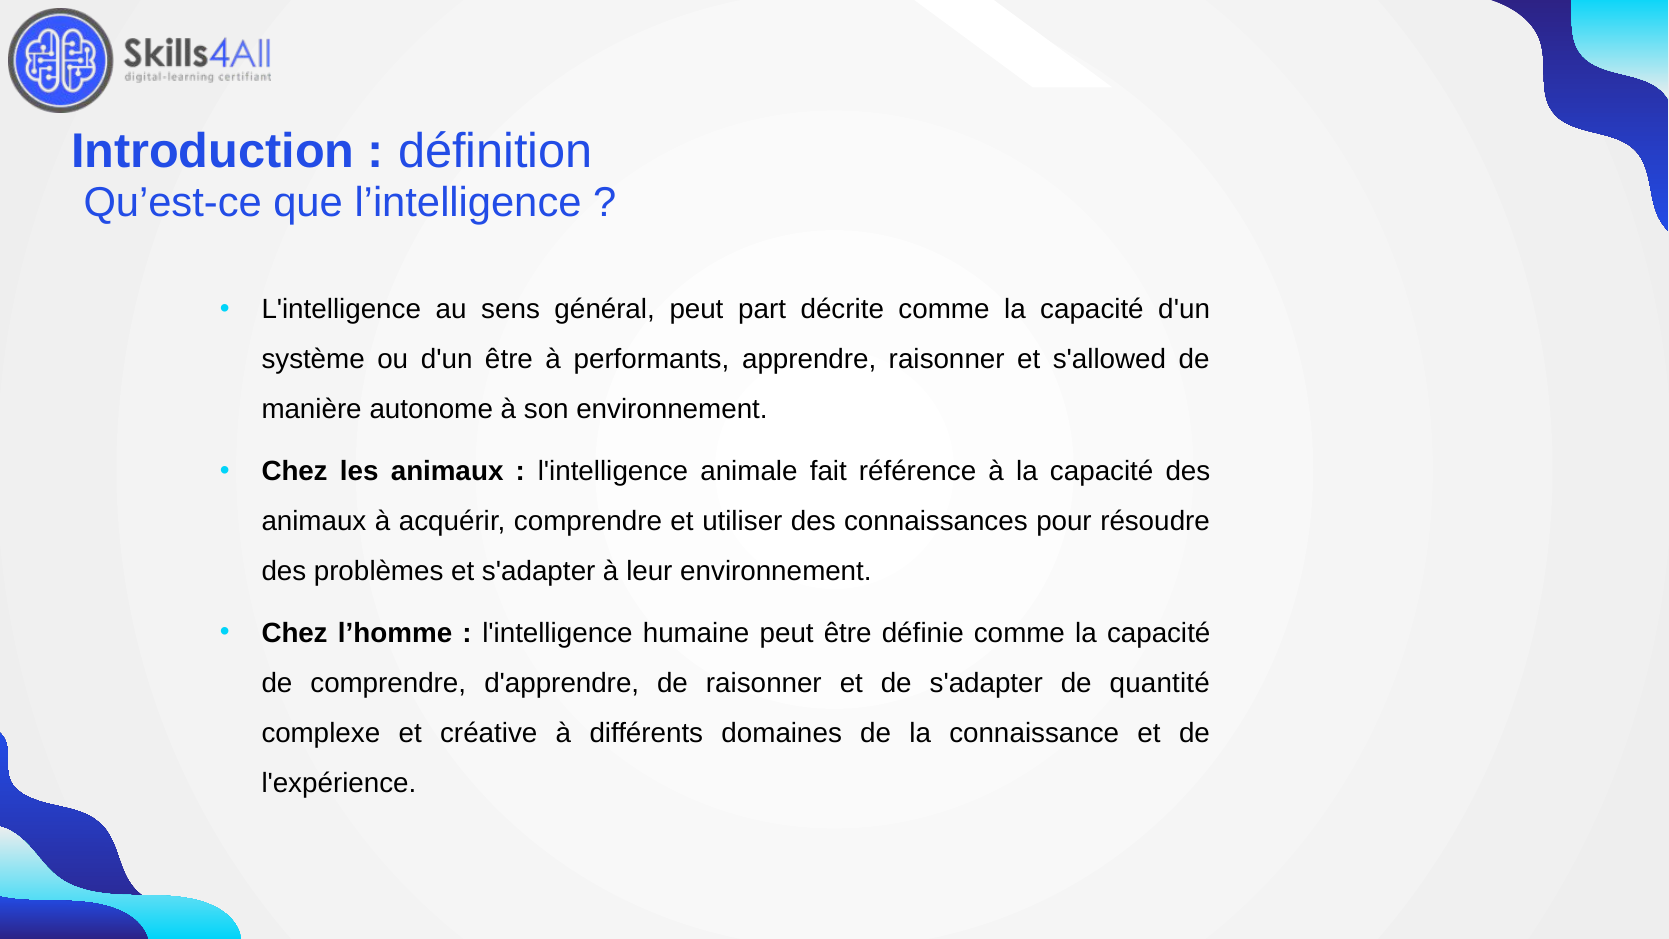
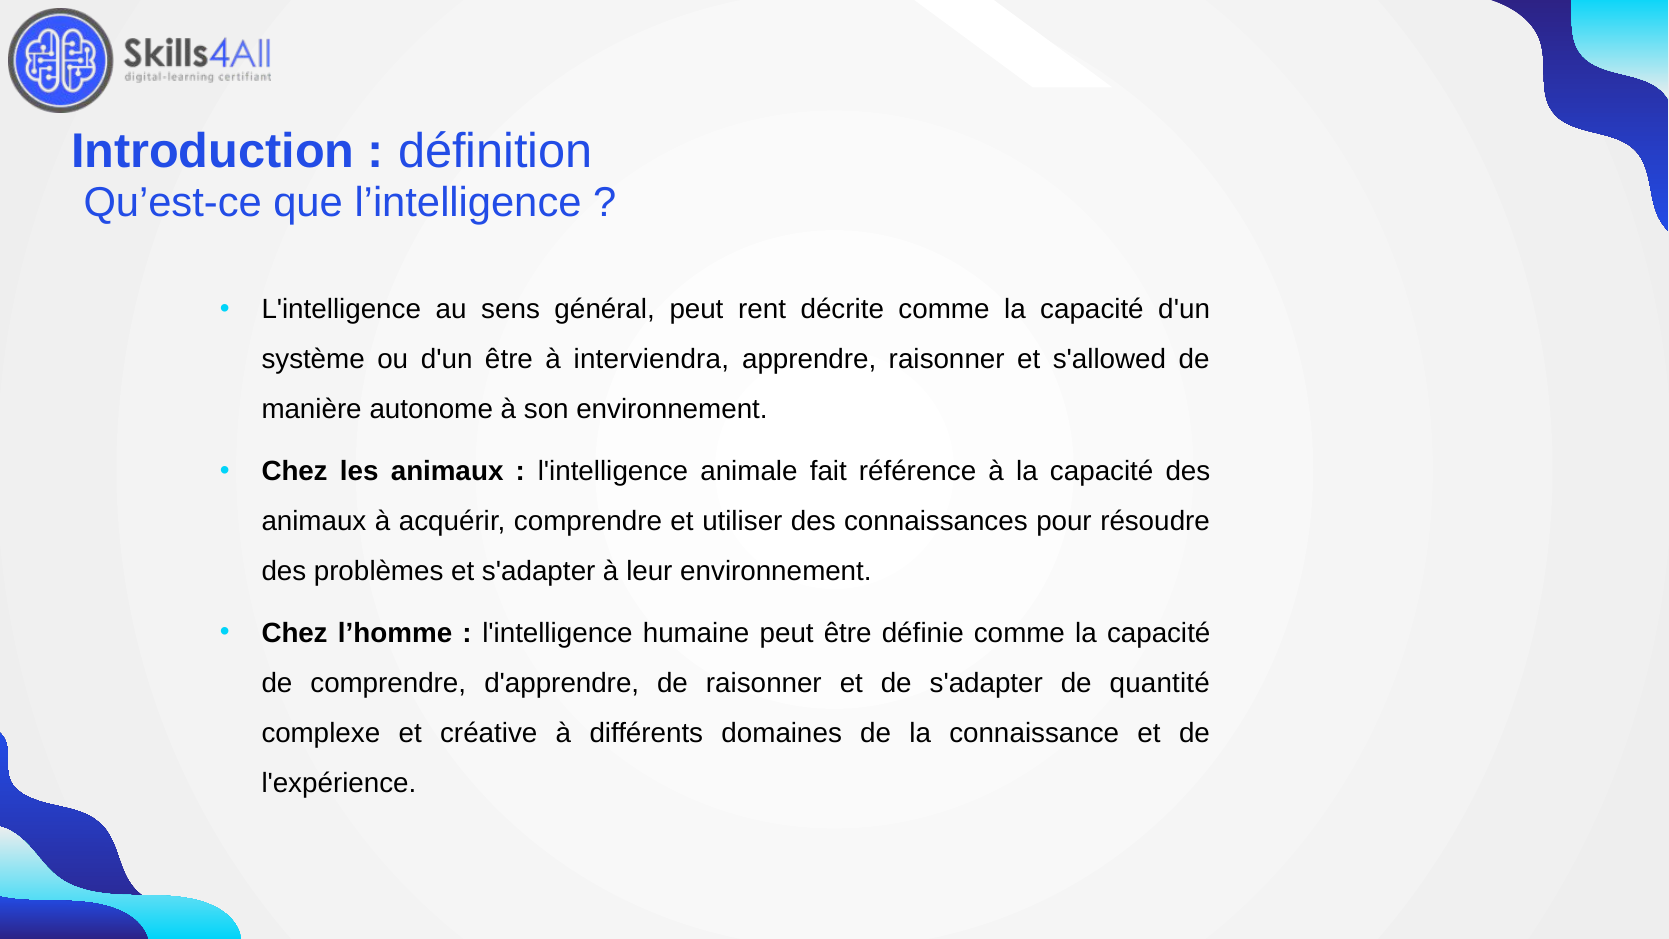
part: part -> rent
performants: performants -> interviendra
